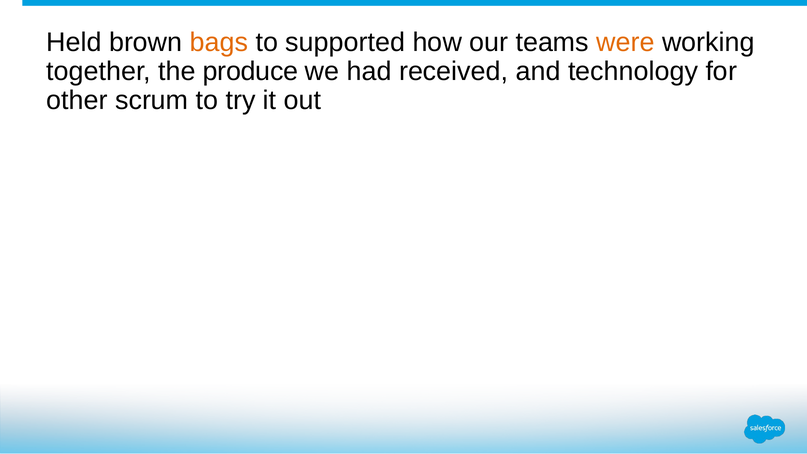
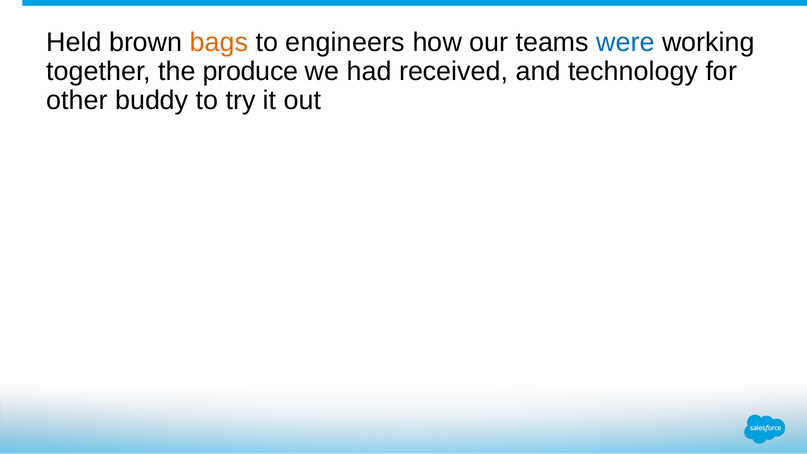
supported: supported -> engineers
were colour: orange -> blue
scrum: scrum -> buddy
